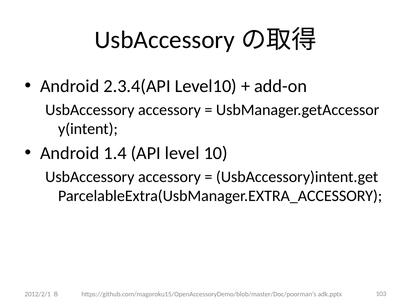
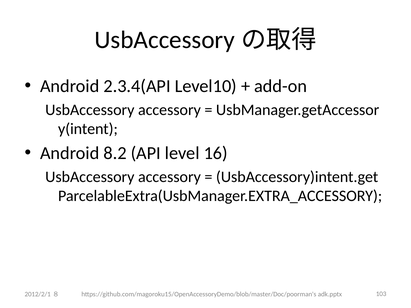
1.4: 1.4 -> 8.2
10: 10 -> 16
